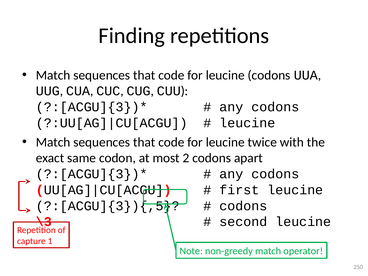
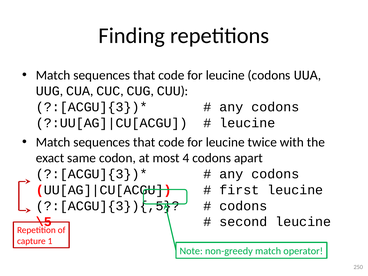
2: 2 -> 4
\3: \3 -> \5
